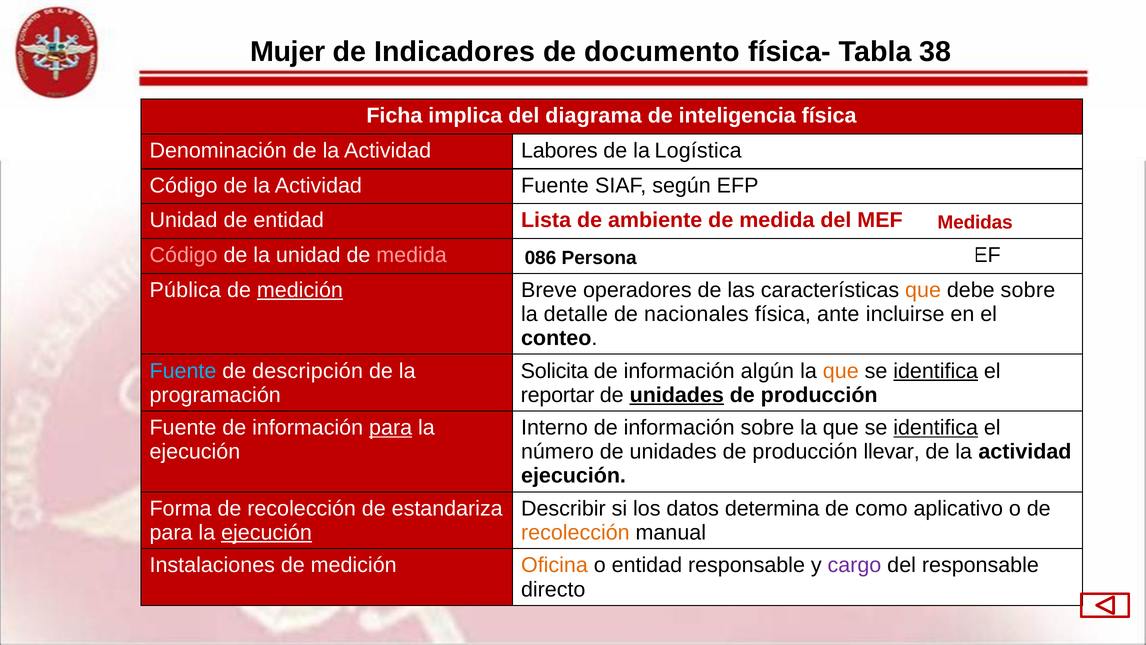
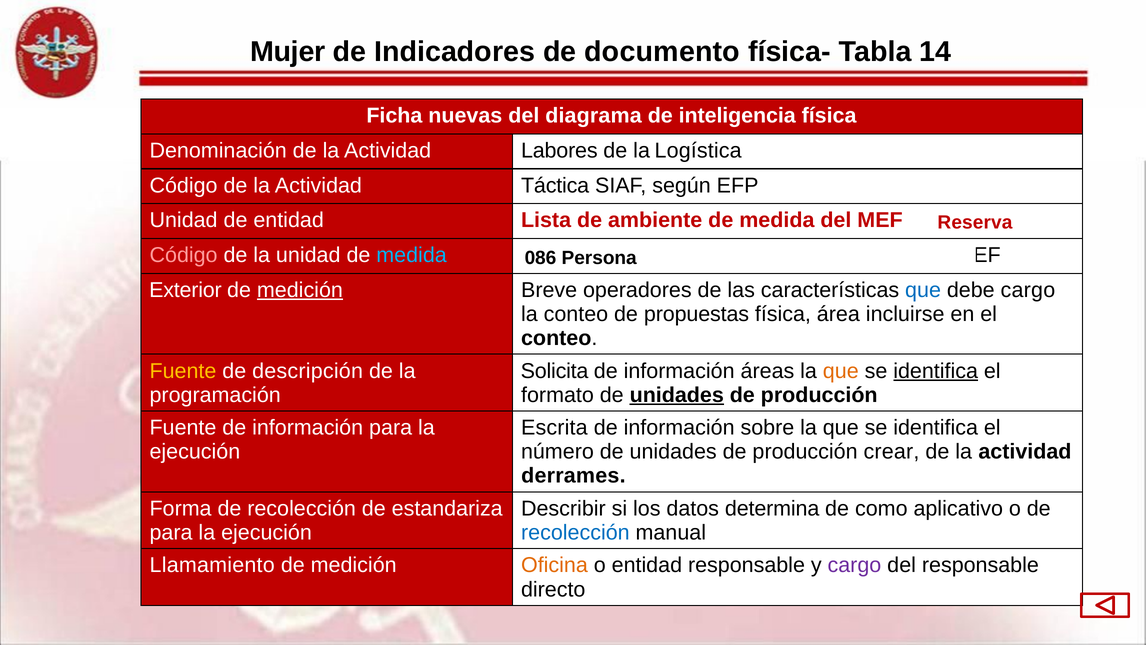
38: 38 -> 14
implica: implica -> nuevas
Actividad Fuente: Fuente -> Táctica
Medidas: Medidas -> Reserva
medida at (412, 255) colour: pink -> light blue
Pública: Pública -> Exterior
que at (923, 290) colour: orange -> blue
debe sobre: sobre -> cargo
la detalle: detalle -> conteo
nacionales: nacionales -> propuestas
ante: ante -> área
Fuente at (183, 371) colour: light blue -> yellow
algún: algún -> áreas
reportar: reportar -> formato
para at (391, 427) underline: present -> none
Interno: Interno -> Escrita
identifica at (936, 427) underline: present -> none
llevar: llevar -> crear
ejecución at (574, 476): ejecución -> derrames
ejecución at (267, 532) underline: present -> none
recolección at (575, 532) colour: orange -> blue
Instalaciones: Instalaciones -> Llamamiento
